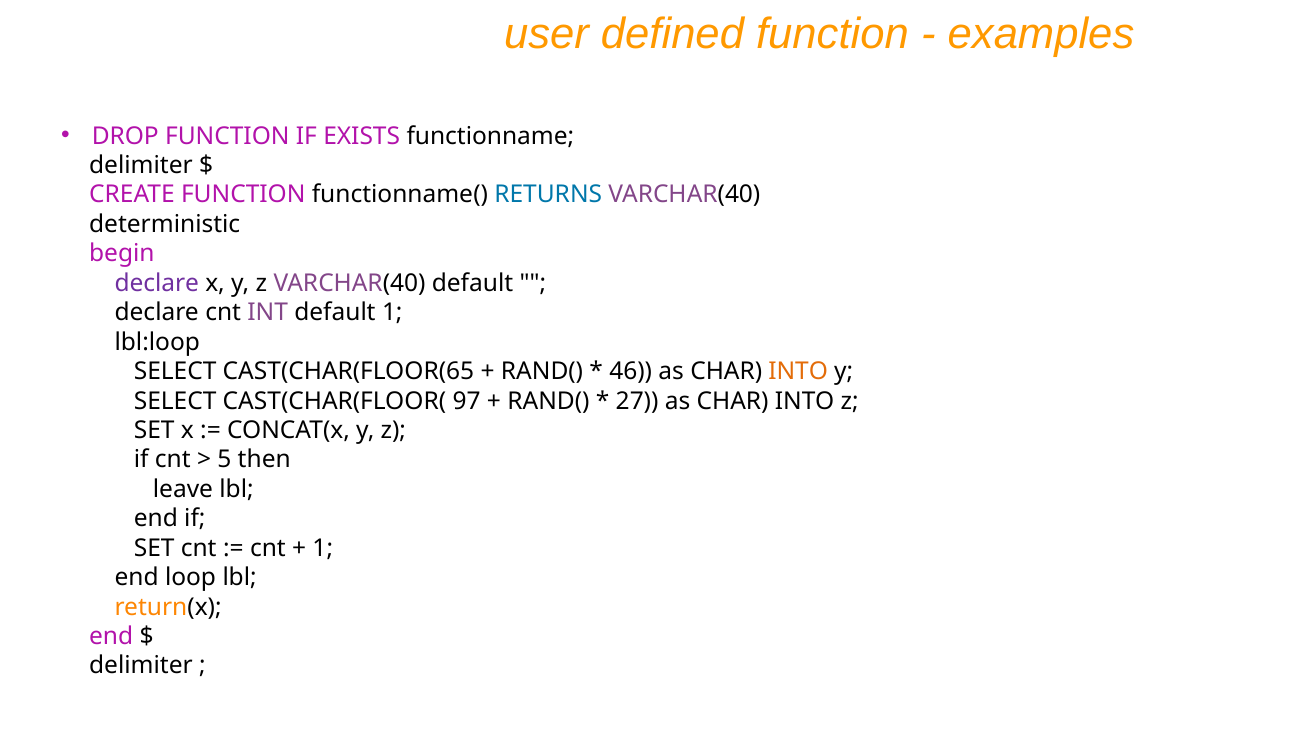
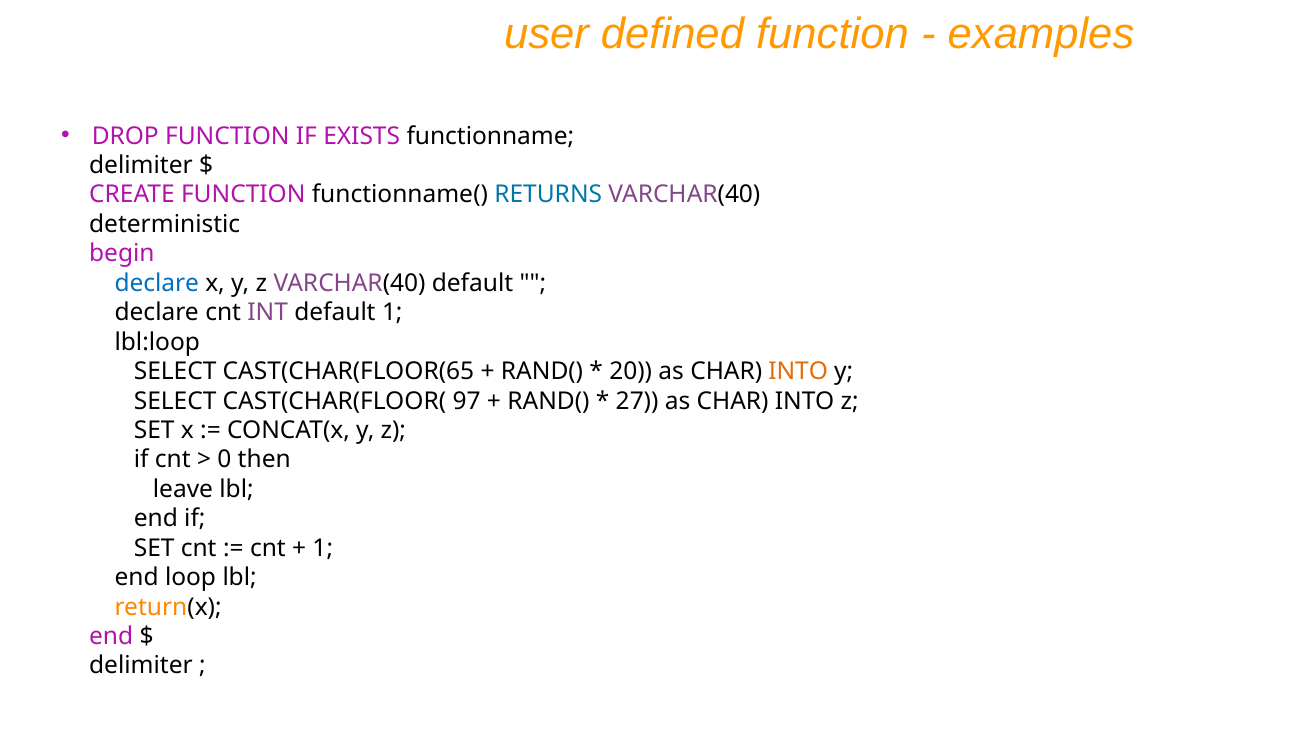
declare at (157, 283) colour: purple -> blue
46: 46 -> 20
5: 5 -> 0
